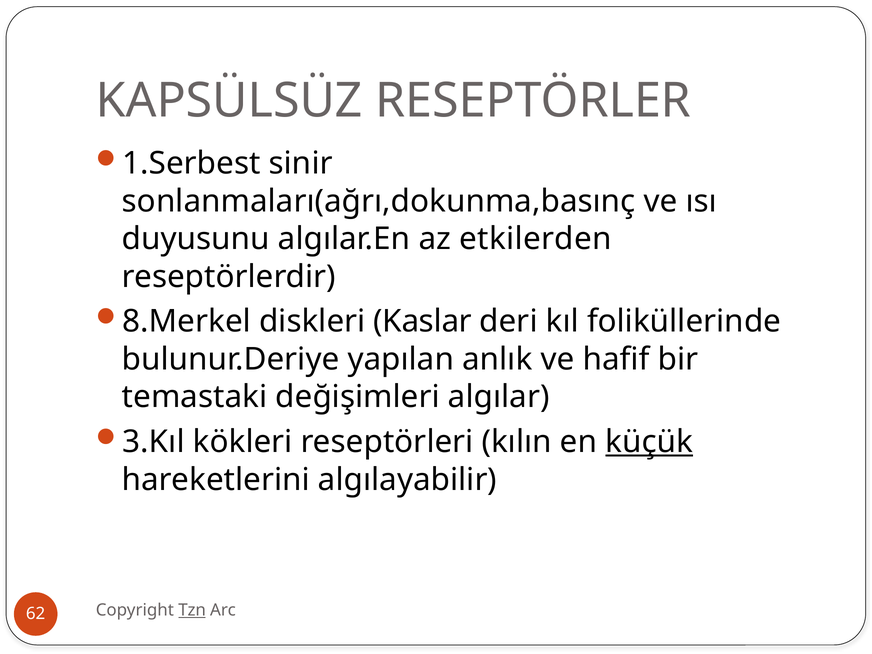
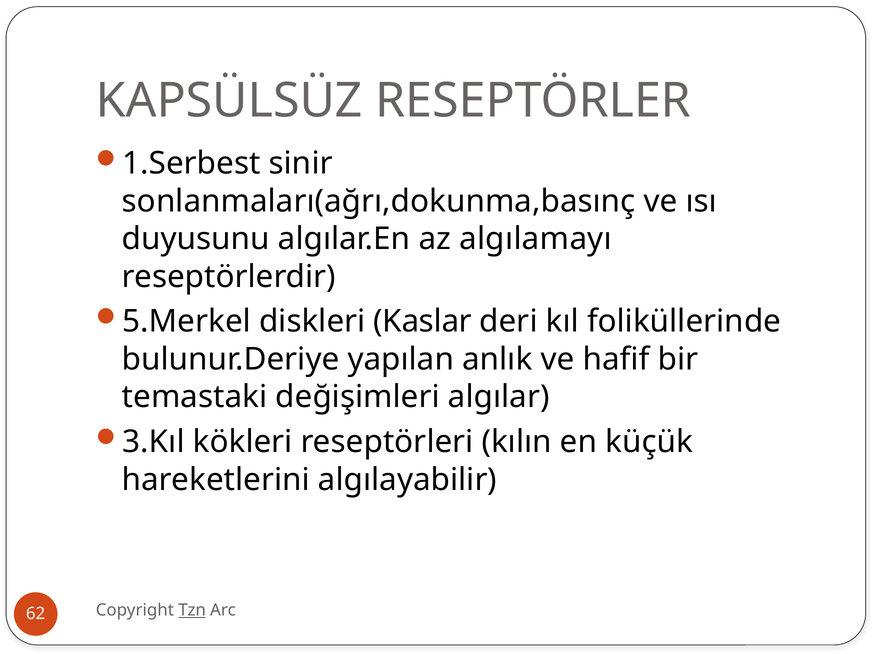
etkilerden: etkilerden -> algılamayı
8.Merkel: 8.Merkel -> 5.Merkel
küçük underline: present -> none
